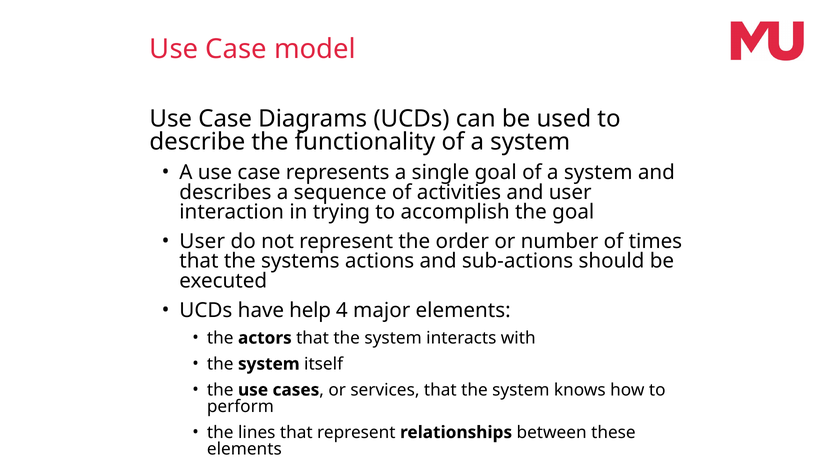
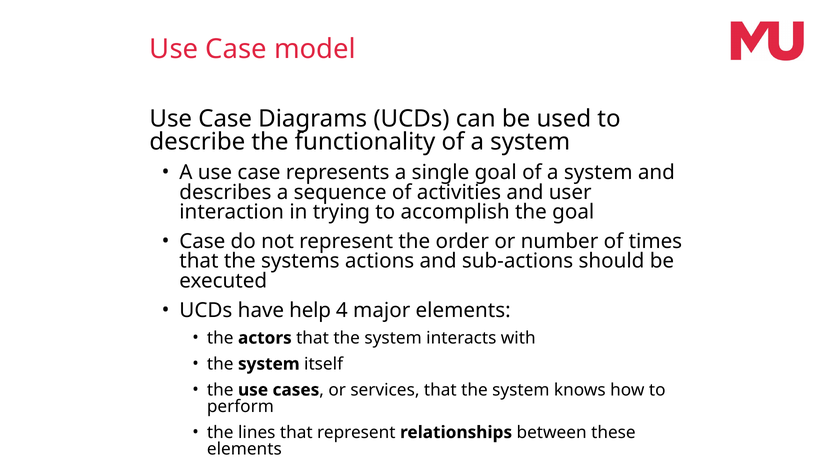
User at (202, 241): User -> Case
